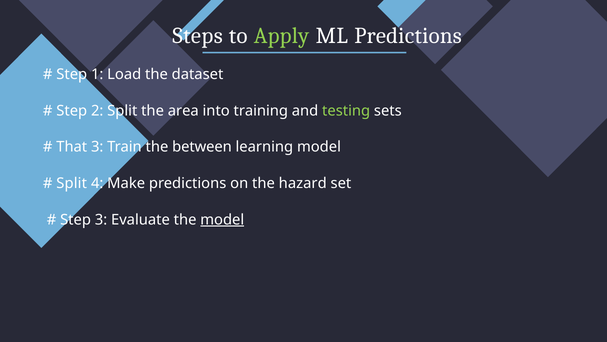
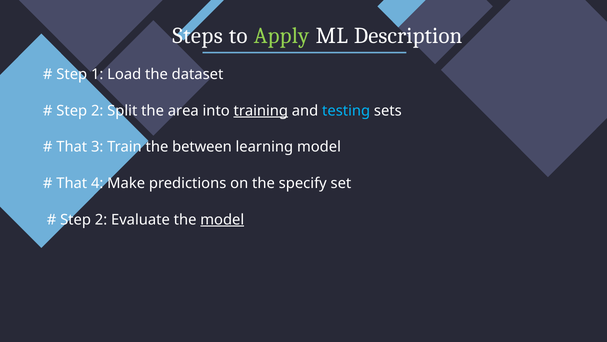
ML Predictions: Predictions -> Description
training underline: none -> present
testing colour: light green -> light blue
Split at (72, 183): Split -> That
hazard: hazard -> specify
3 at (101, 219): 3 -> 2
